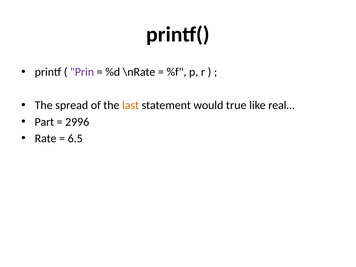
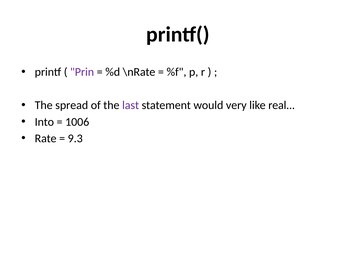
last colour: orange -> purple
true: true -> very
Part: Part -> Into
2996: 2996 -> 1006
6.5: 6.5 -> 9.3
